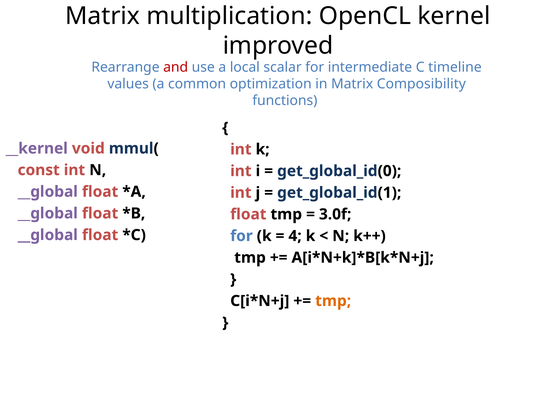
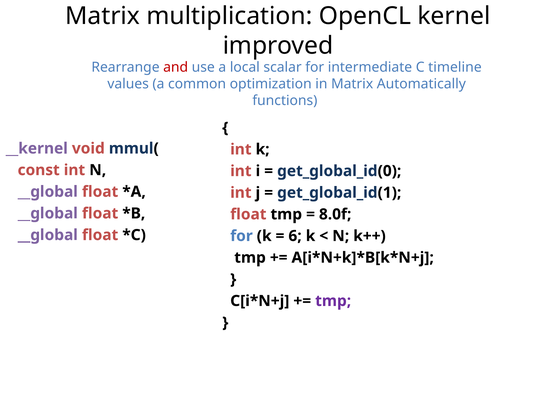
Composibility: Composibility -> Automatically
3.0f: 3.0f -> 8.0f
4: 4 -> 6
tmp at (333, 301) colour: orange -> purple
